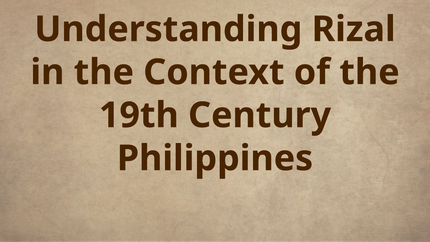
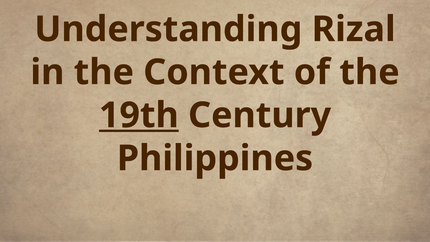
19th underline: none -> present
